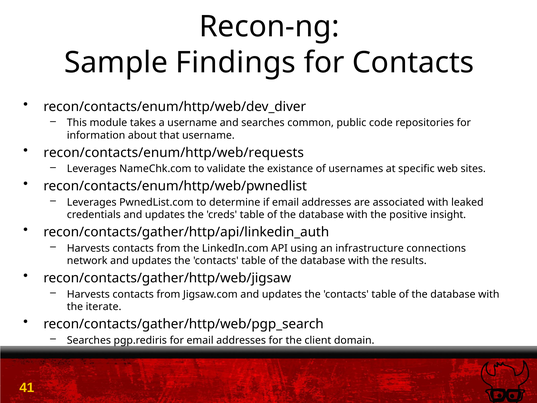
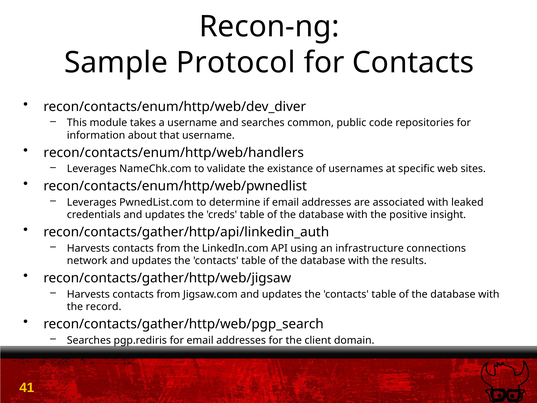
Findings: Findings -> Protocol
recon/contacts/enum/http/web/requests: recon/contacts/enum/http/web/requests -> recon/contacts/enum/http/web/handlers
iterate: iterate -> record
